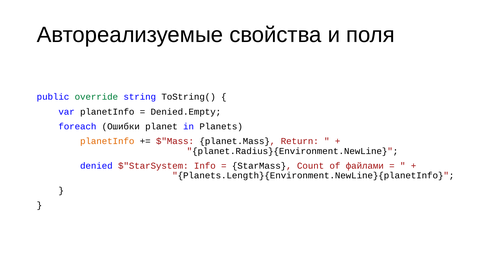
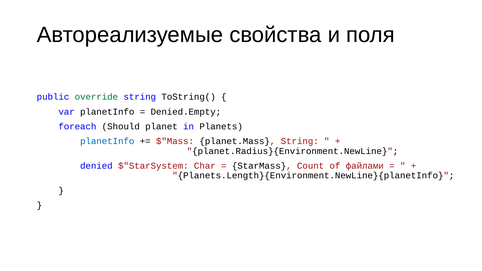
Ошибки: Ошибки -> Should
planetInfo at (107, 141) colour: orange -> blue
planet.Mass Return: Return -> String
Info: Info -> Char
